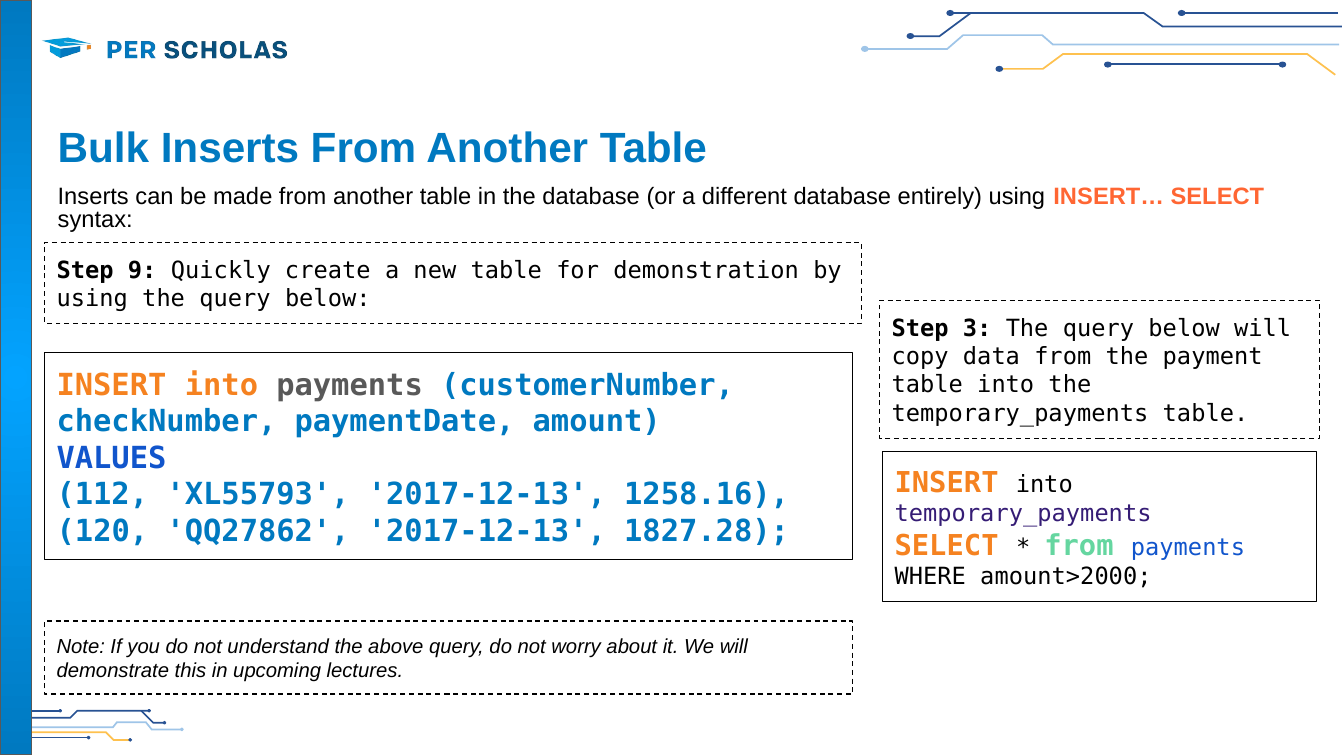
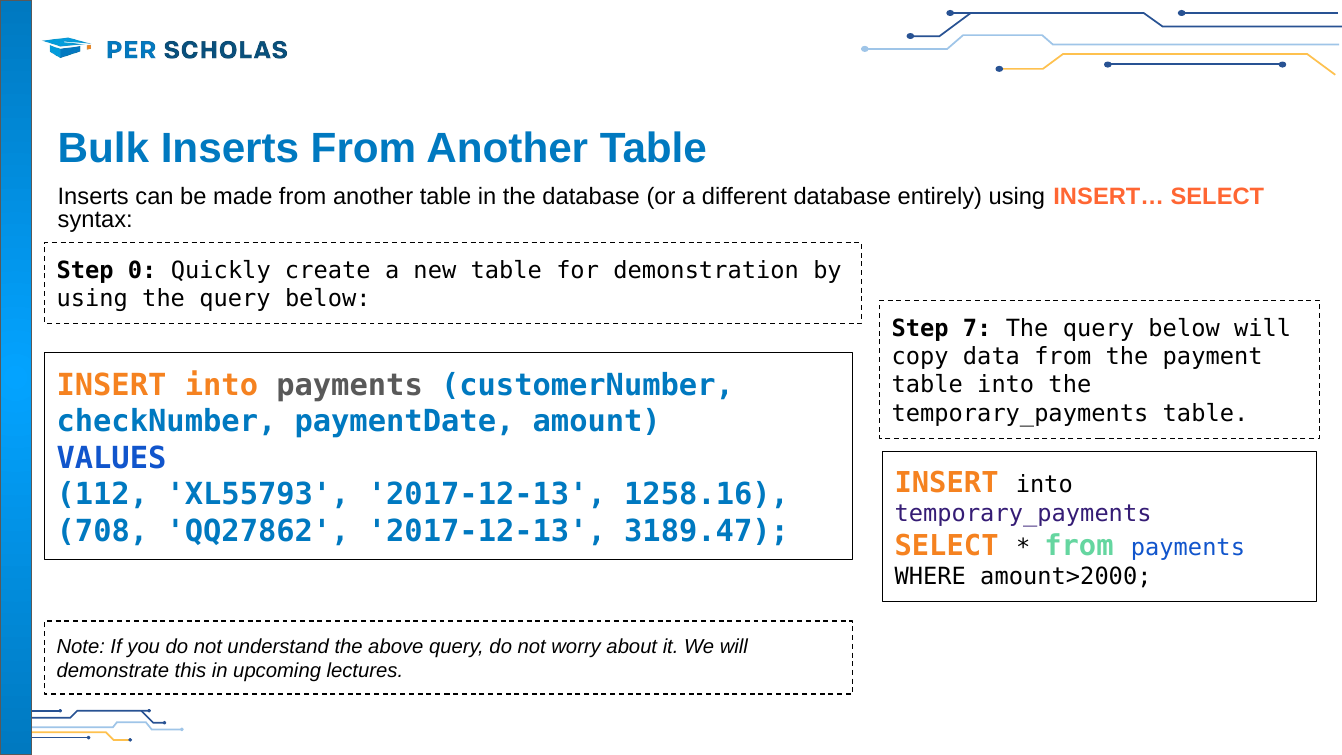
9: 9 -> 0
3: 3 -> 7
120: 120 -> 708
1827.28: 1827.28 -> 3189.47
